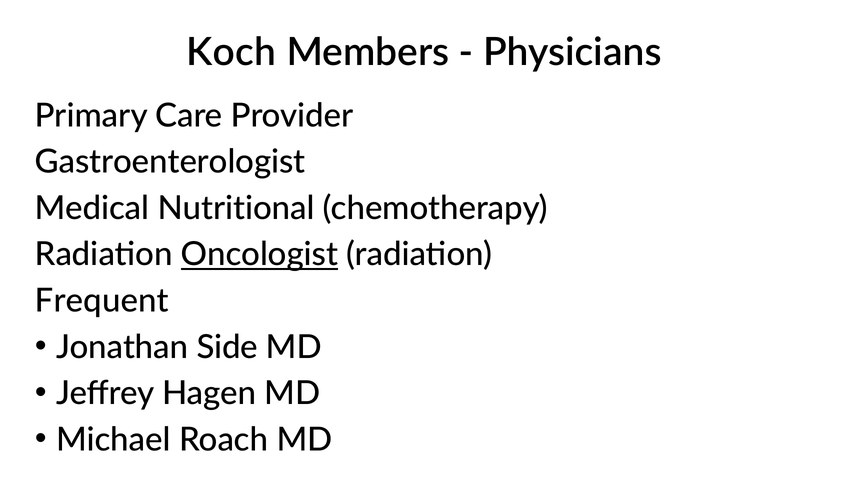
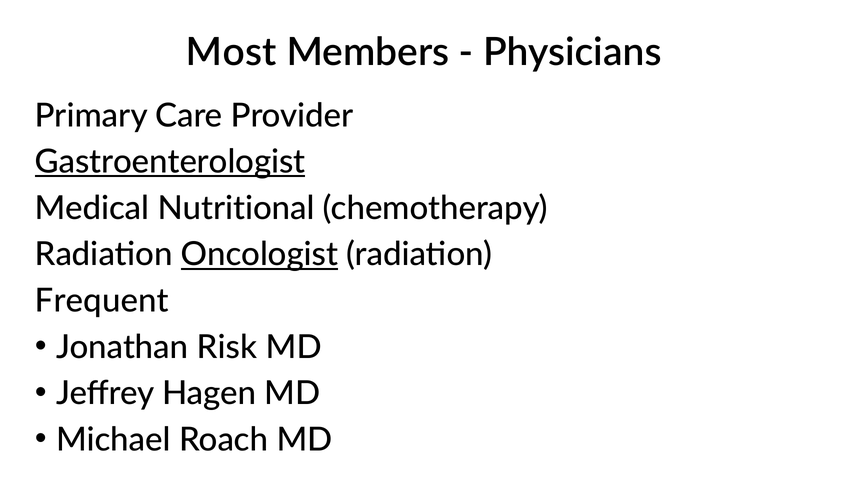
Koch: Koch -> Most
Gastroenterologist underline: none -> present
Side: Side -> Risk
